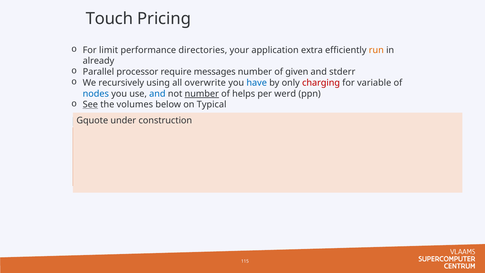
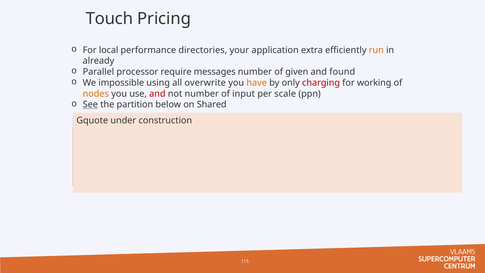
limit: limit -> local
stderr: stderr -> found
recursively: recursively -> impossible
have colour: blue -> orange
variable: variable -> working
nodes colour: blue -> orange
and at (157, 94) colour: blue -> red
number at (202, 94) underline: present -> none
helps: helps -> input
werd: werd -> scale
volumes: volumes -> partition
Typical: Typical -> Shared
